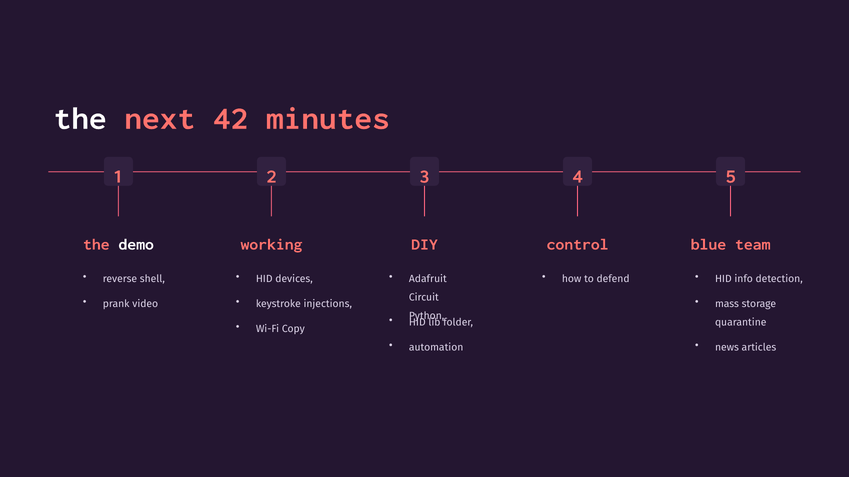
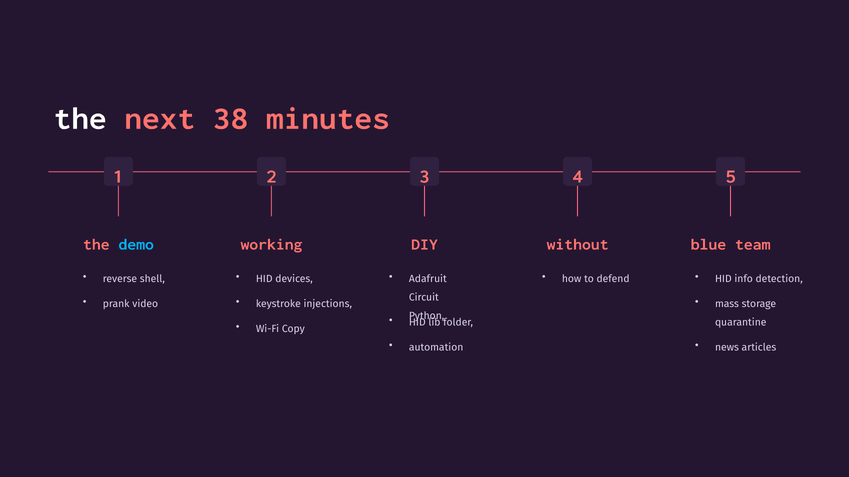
42: 42 -> 38
demo colour: white -> light blue
control: control -> without
